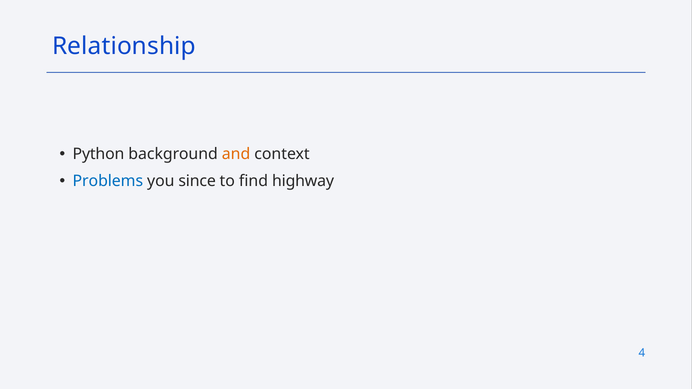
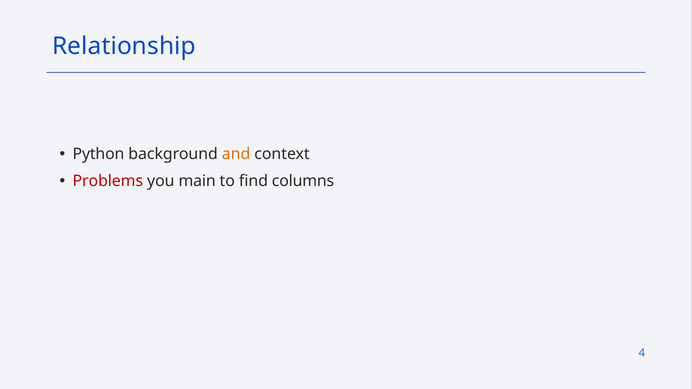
Problems colour: blue -> red
since: since -> main
highway: highway -> columns
